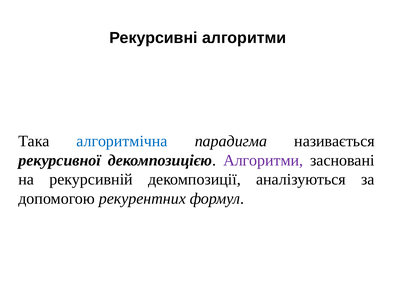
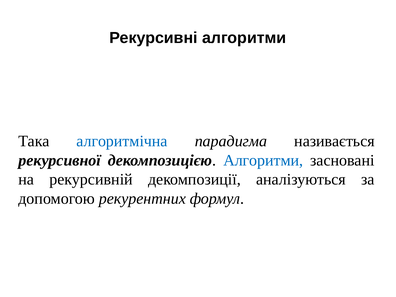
Алгоритми at (263, 160) colour: purple -> blue
